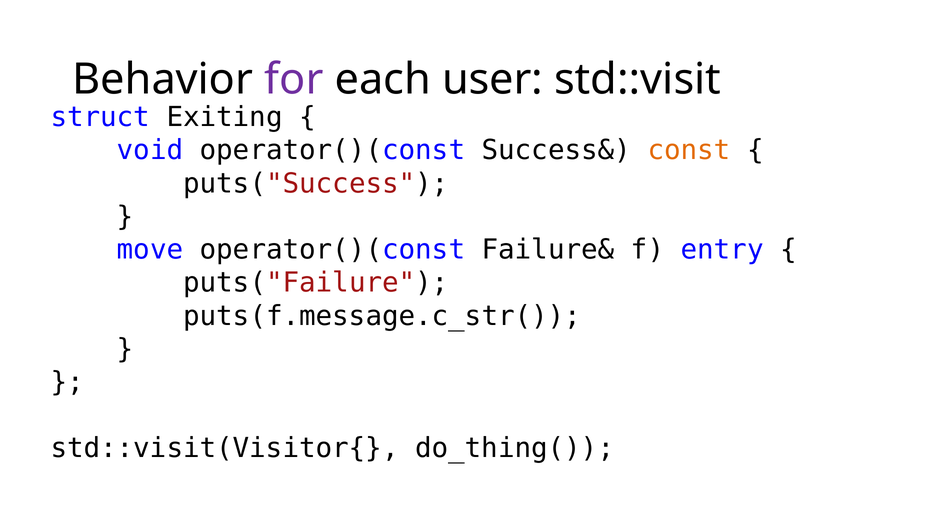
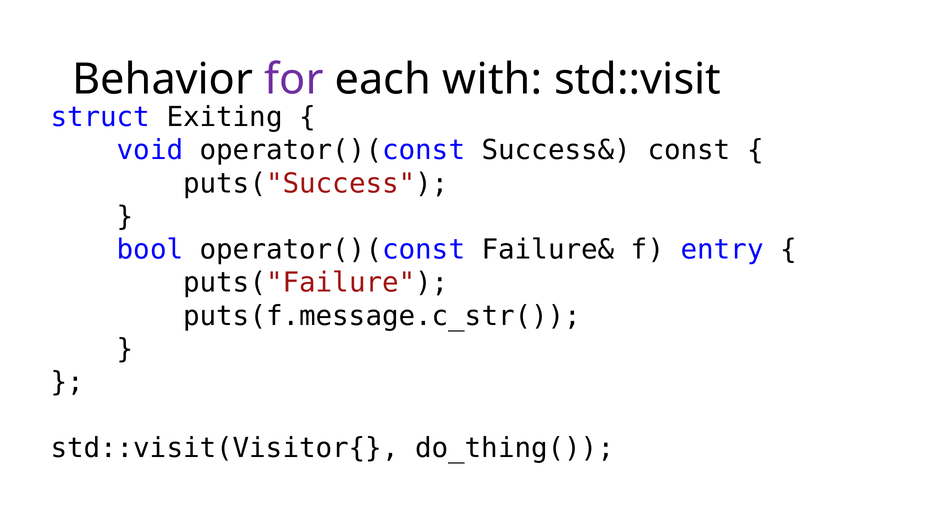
user: user -> with
const colour: orange -> black
move: move -> bool
